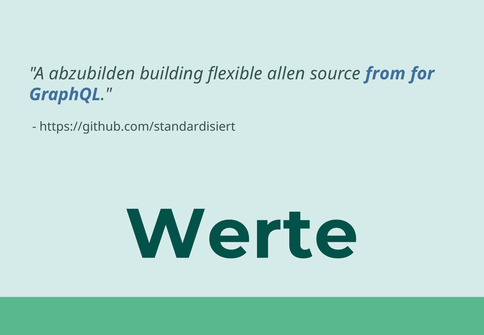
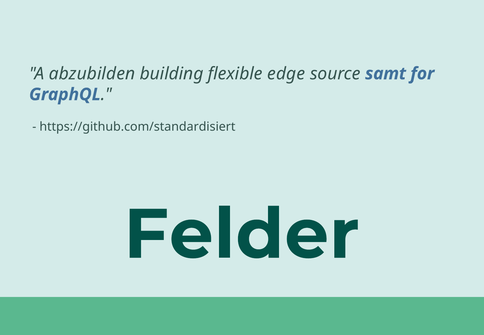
allen: allen -> edge
from: from -> samt
Werte: Werte -> Felder
